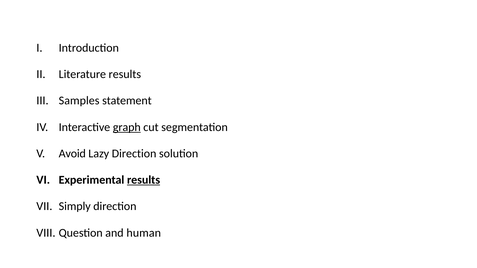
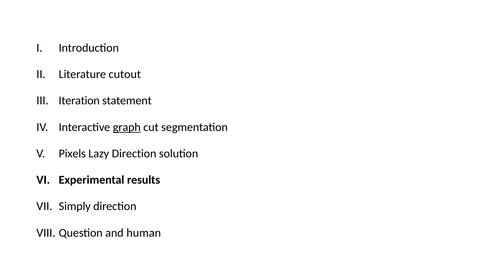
Literature results: results -> cutout
Samples: Samples -> Iteration
Avoid: Avoid -> Pixels
results at (144, 180) underline: present -> none
